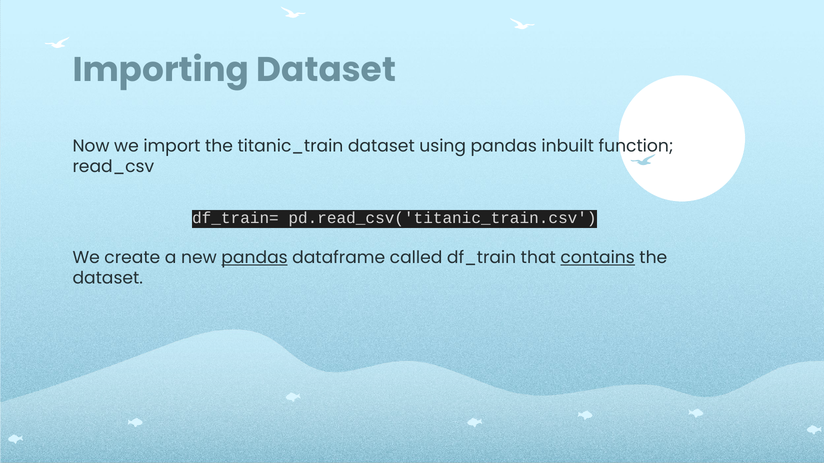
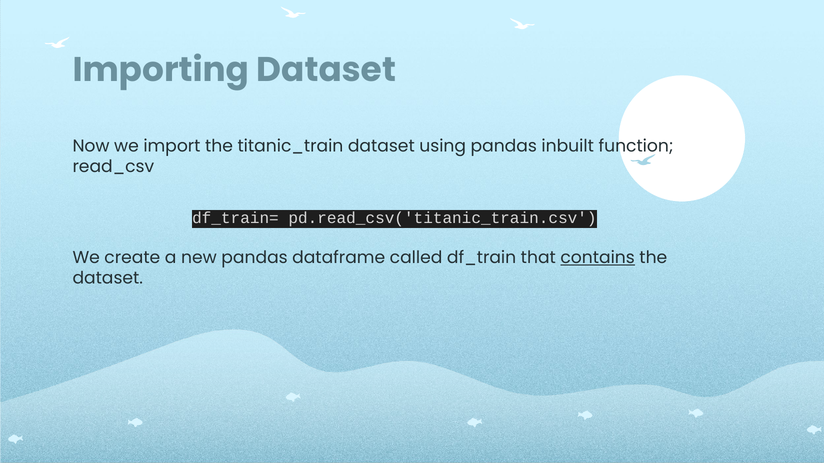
pandas at (255, 258) underline: present -> none
